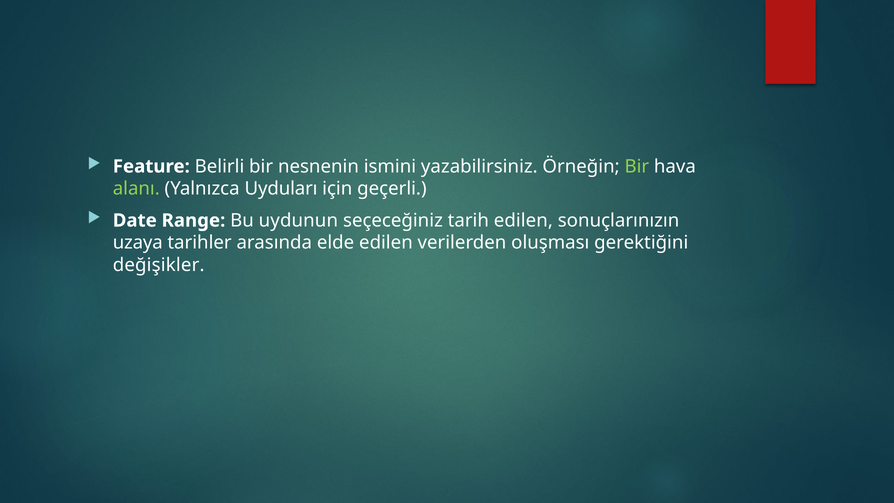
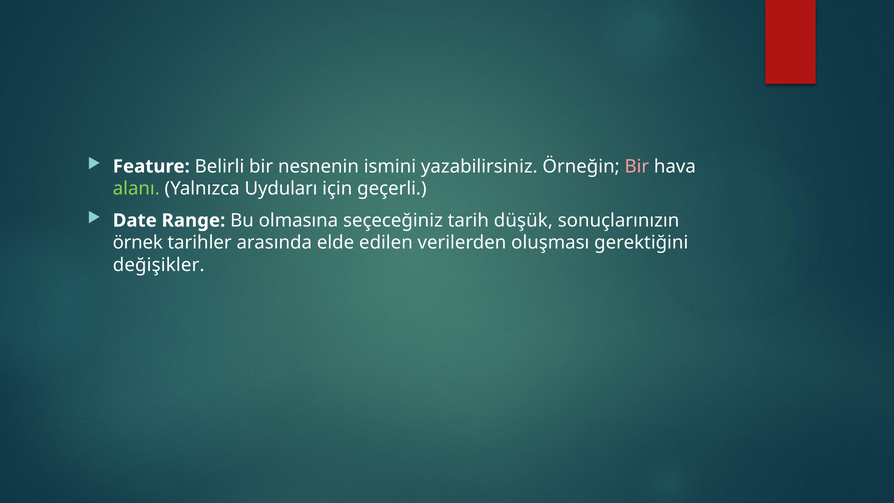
Bir at (637, 166) colour: light green -> pink
uydunun: uydunun -> olmasına
tarih edilen: edilen -> düşük
uzaya: uzaya -> örnek
